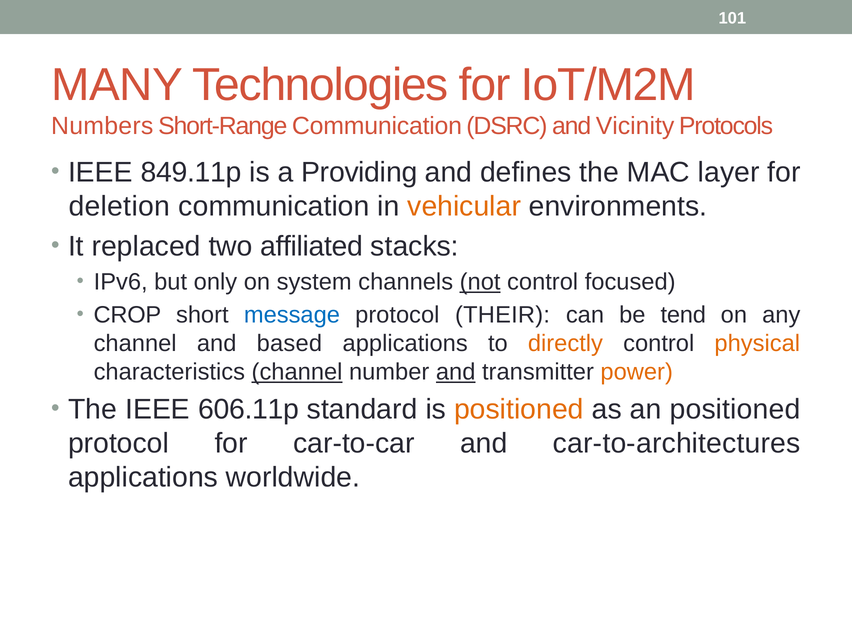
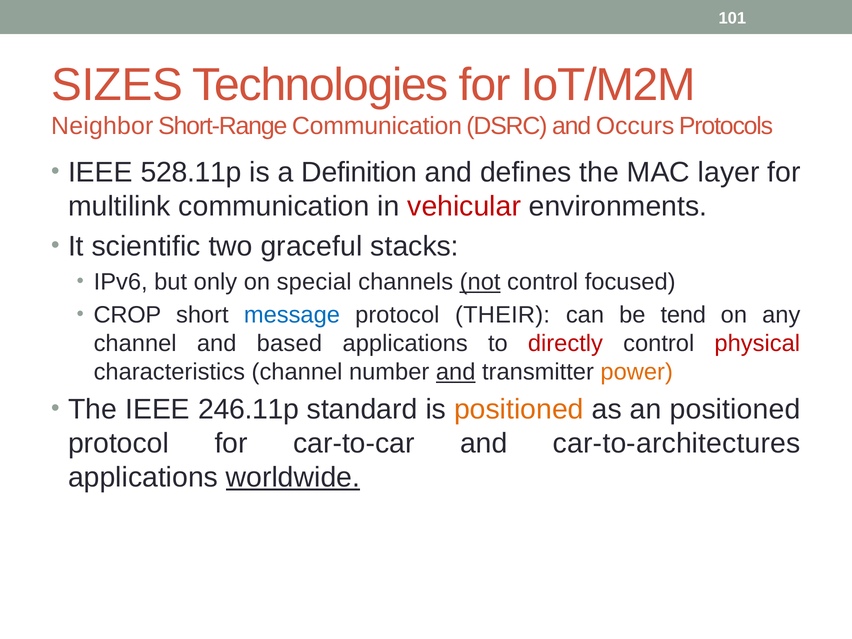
MANY: MANY -> SIZES
Numbers: Numbers -> Neighbor
Vicinity: Vicinity -> Occurs
849.11p: 849.11p -> 528.11p
Providing: Providing -> Definition
deletion: deletion -> multilink
vehicular colour: orange -> red
replaced: replaced -> scientific
affiliated: affiliated -> graceful
system: system -> special
directly colour: orange -> red
physical colour: orange -> red
channel at (297, 372) underline: present -> none
606.11p: 606.11p -> 246.11p
worldwide underline: none -> present
